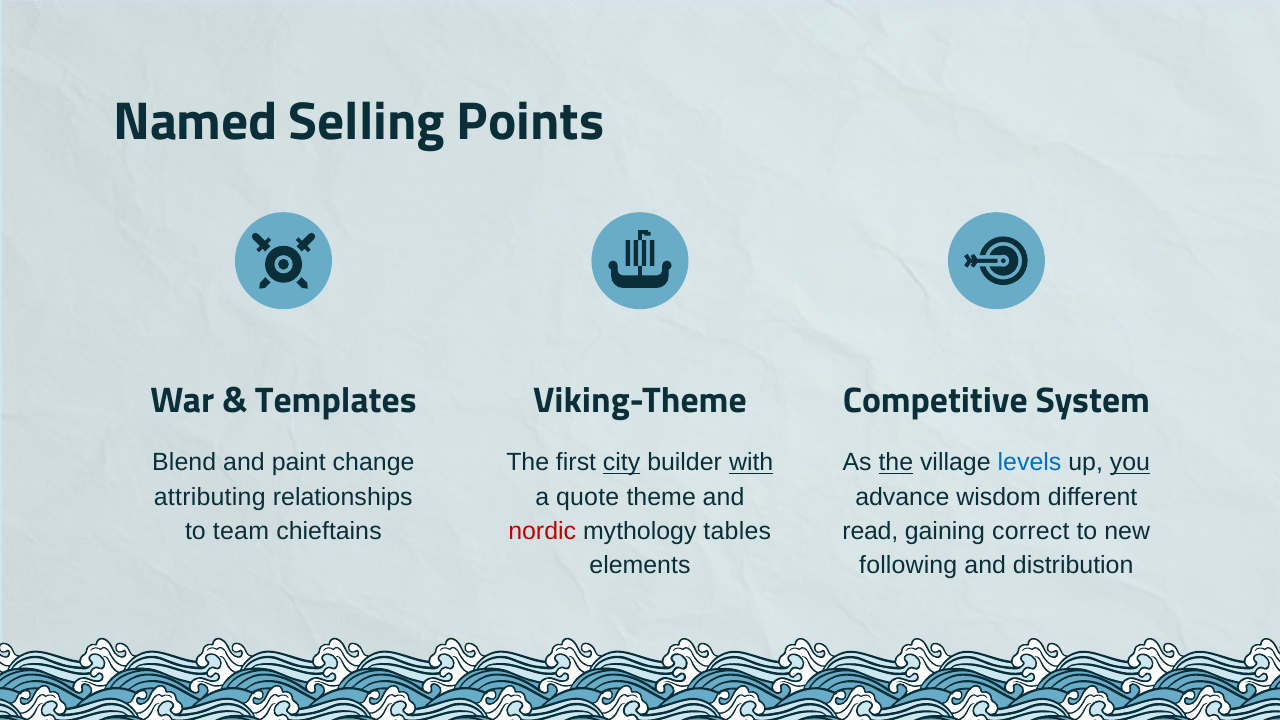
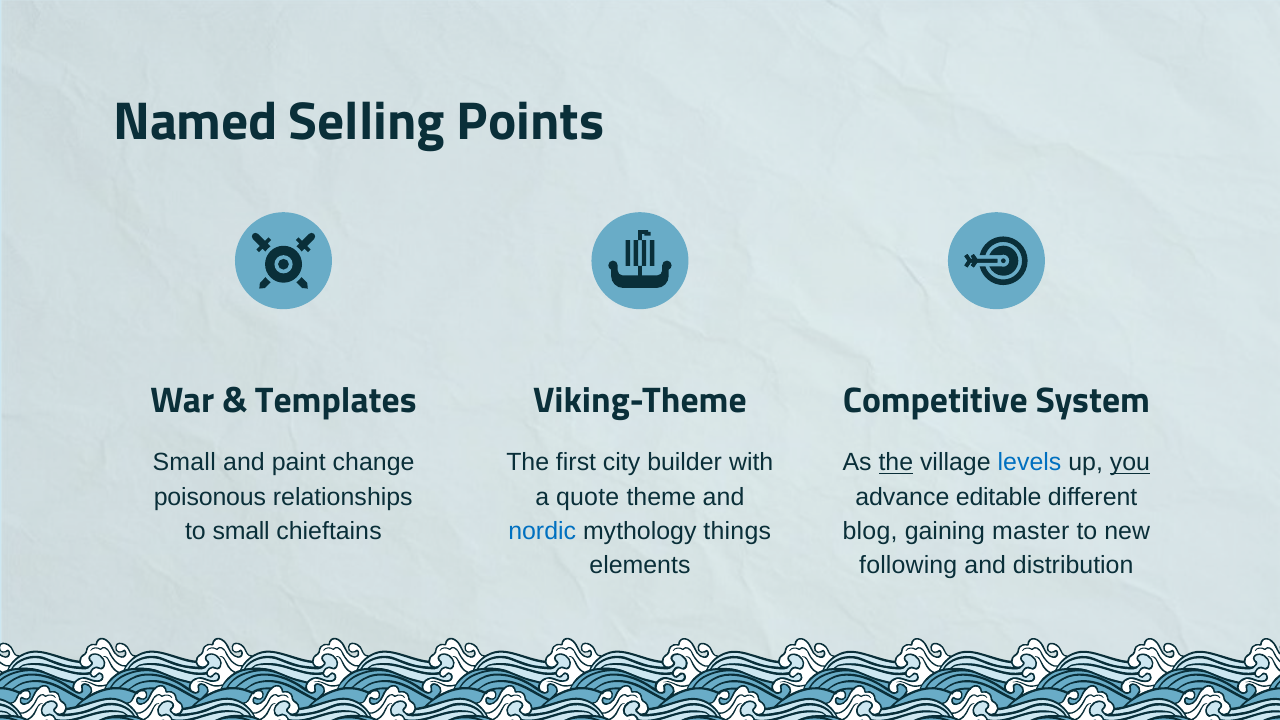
Blend at (184, 463): Blend -> Small
city underline: present -> none
with underline: present -> none
attributing: attributing -> poisonous
wisdom: wisdom -> editable
to team: team -> small
nordic colour: red -> blue
tables: tables -> things
read: read -> blog
correct: correct -> master
